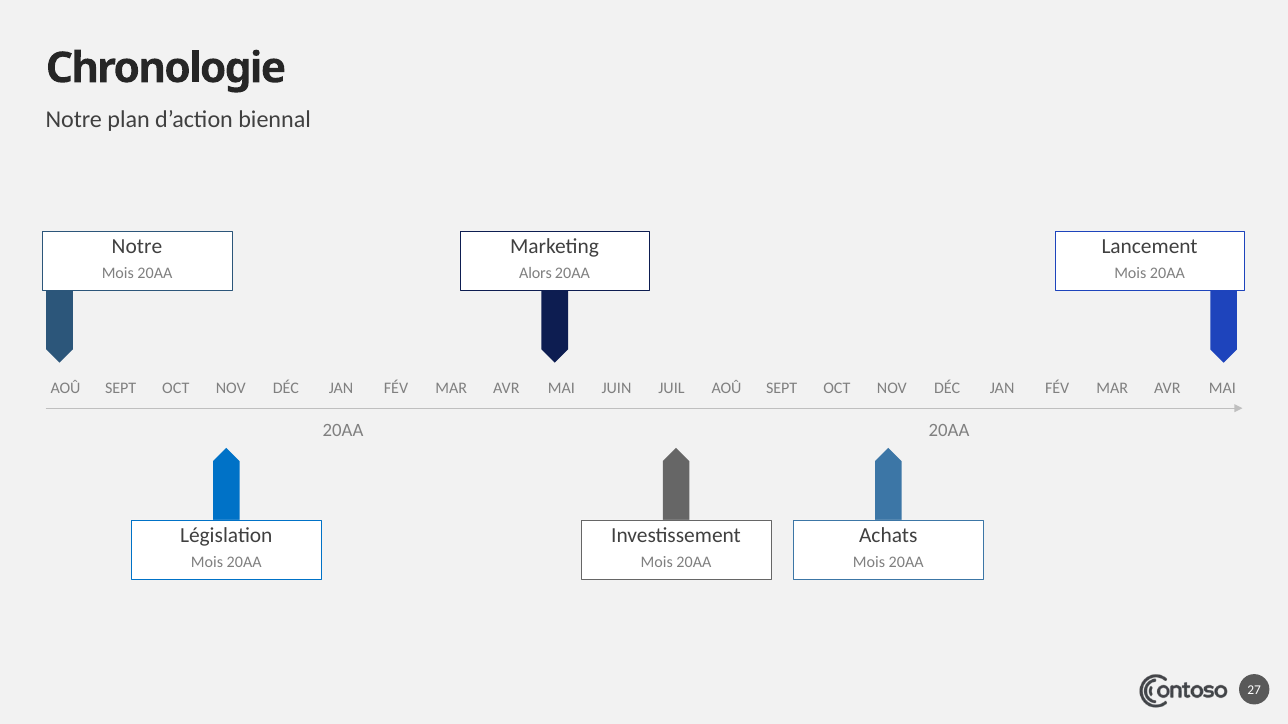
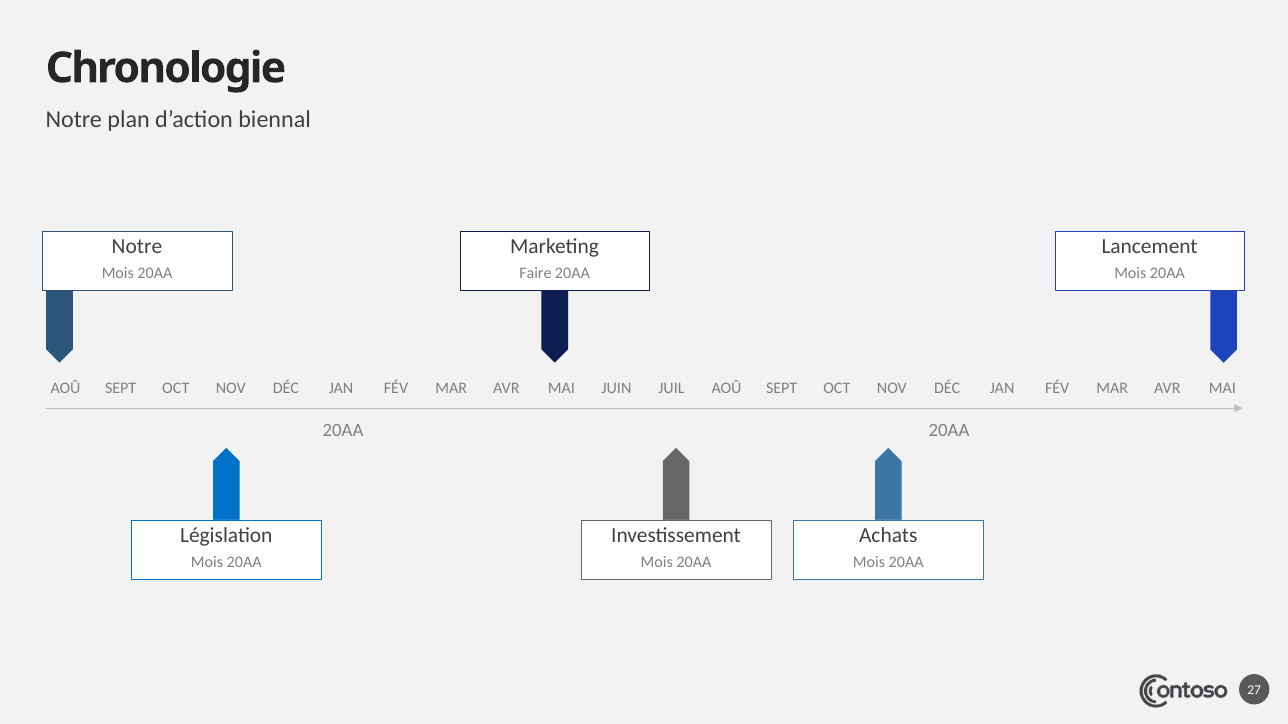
Alors: Alors -> Faire
